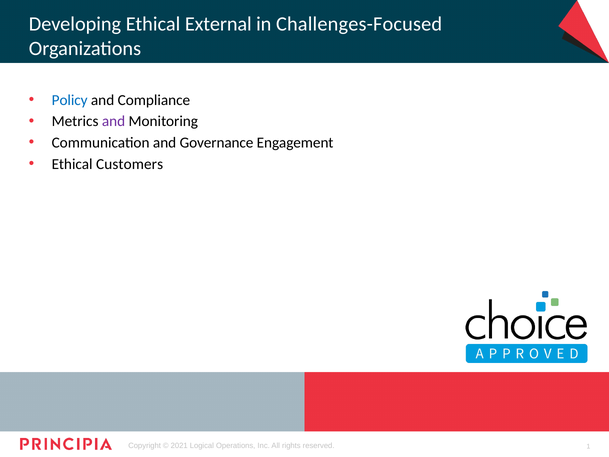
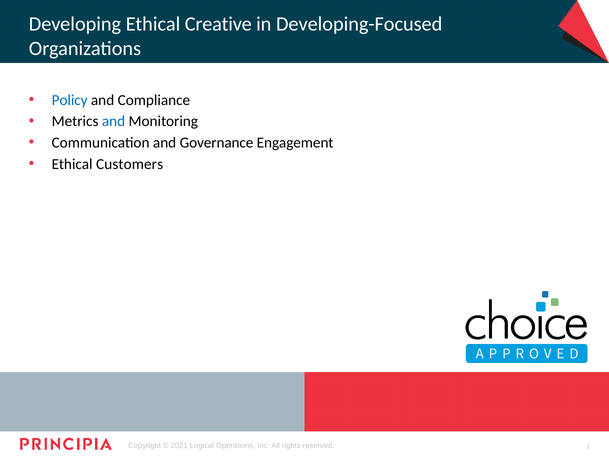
External: External -> Creative
Challenges-Focused: Challenges-Focused -> Developing-Focused
and at (114, 121) colour: purple -> blue
